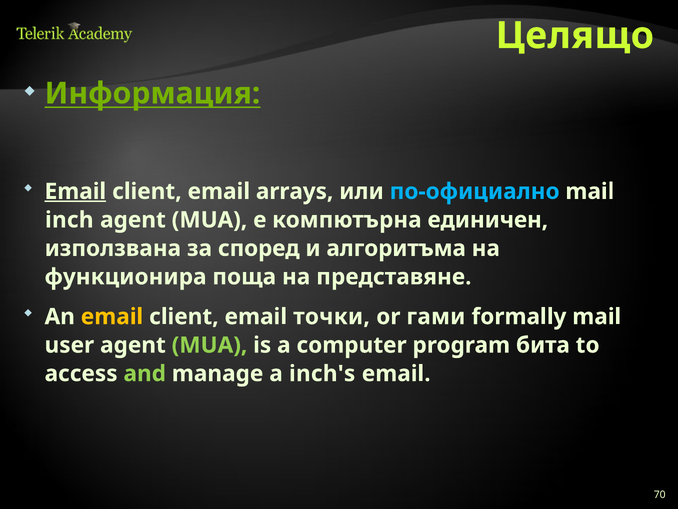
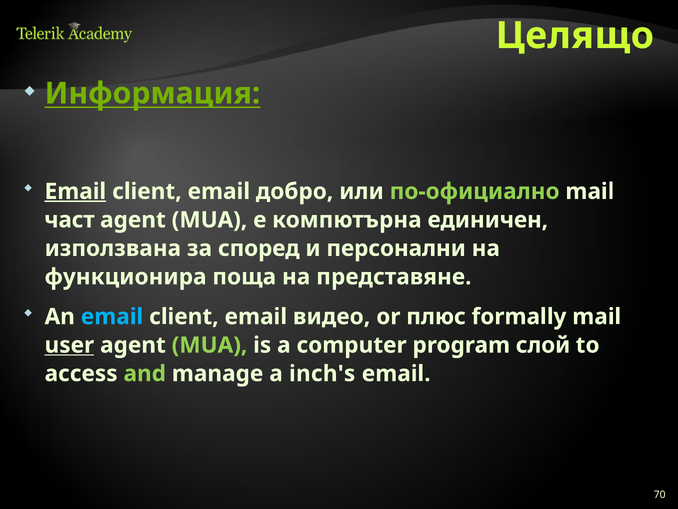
arrays: arrays -> добро
по-официално colour: light blue -> light green
inch: inch -> част
алгоритъма: алгоритъма -> персонални
email at (112, 316) colour: yellow -> light blue
точки: точки -> видео
гами: гами -> плюс
user underline: none -> present
бита: бита -> слой
